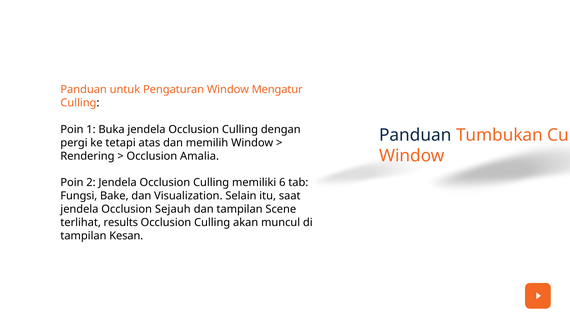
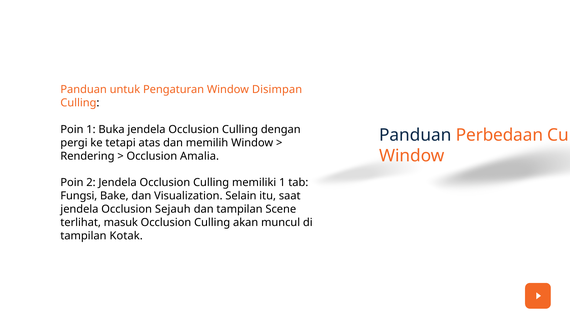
Mengatur: Mengatur -> Disimpan
Tumbukan: Tumbukan -> Perbedaan
memiliki 6: 6 -> 1
results: results -> masuk
Kesan: Kesan -> Kotak
